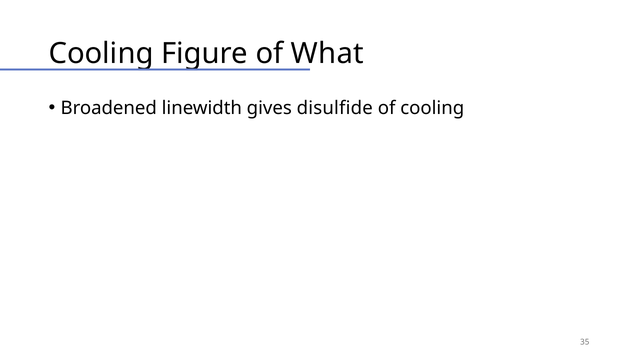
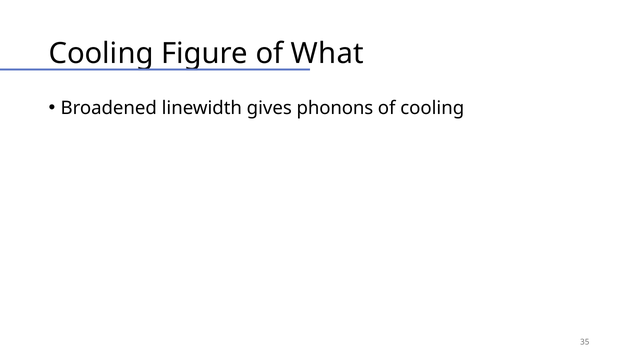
disulfide: disulfide -> phonons
